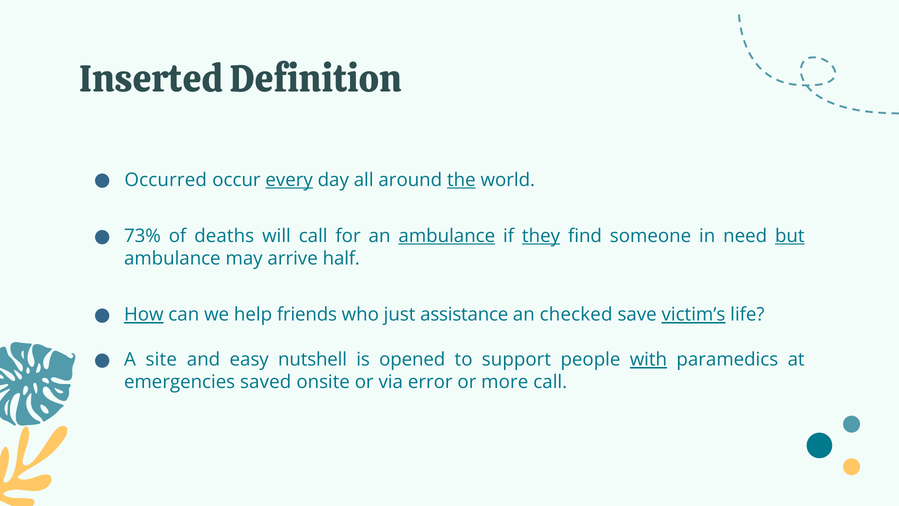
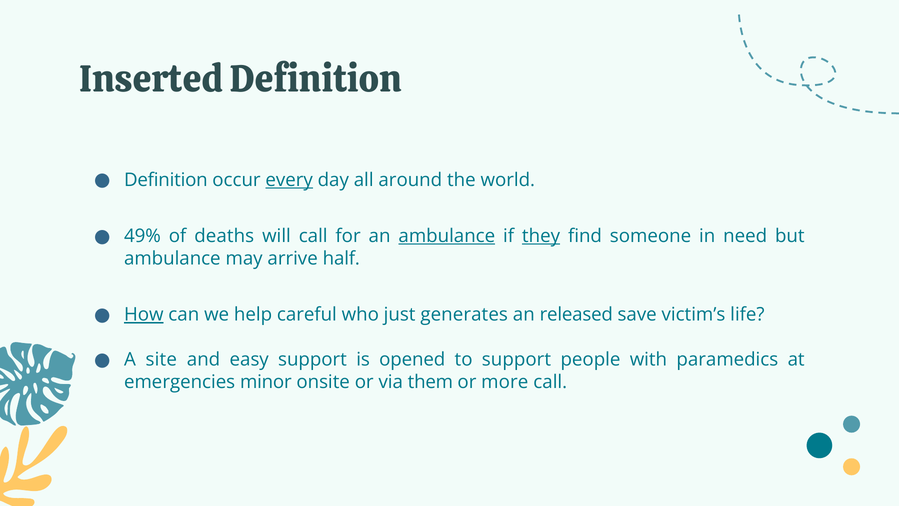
Occurred at (166, 180): Occurred -> Definition
the underline: present -> none
73%: 73% -> 49%
but underline: present -> none
friends: friends -> careful
assistance: assistance -> generates
checked: checked -> released
victim’s underline: present -> none
easy nutshell: nutshell -> support
with underline: present -> none
saved: saved -> minor
error: error -> them
